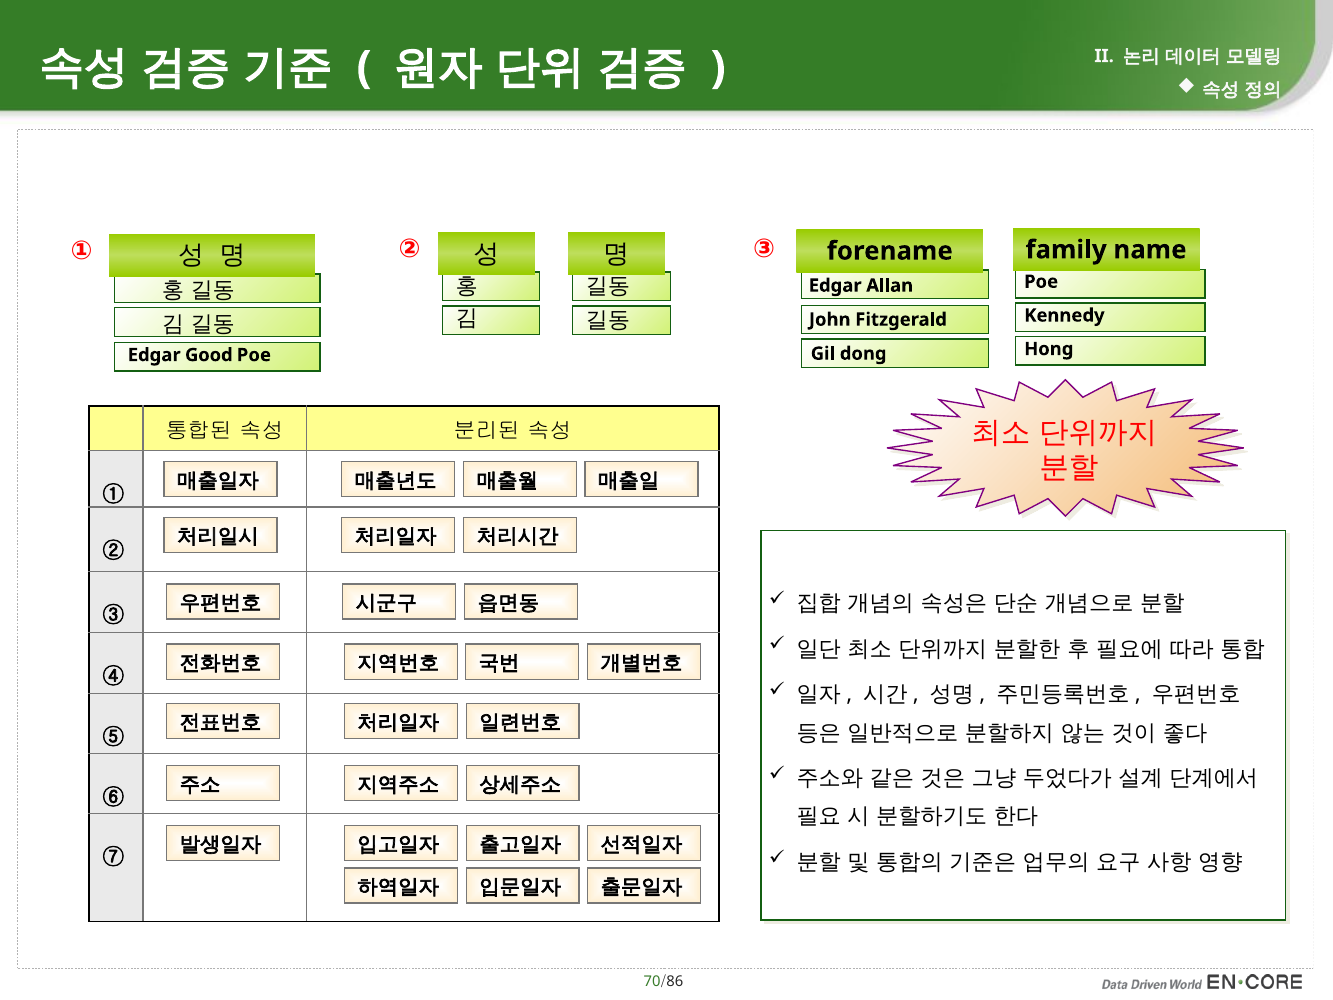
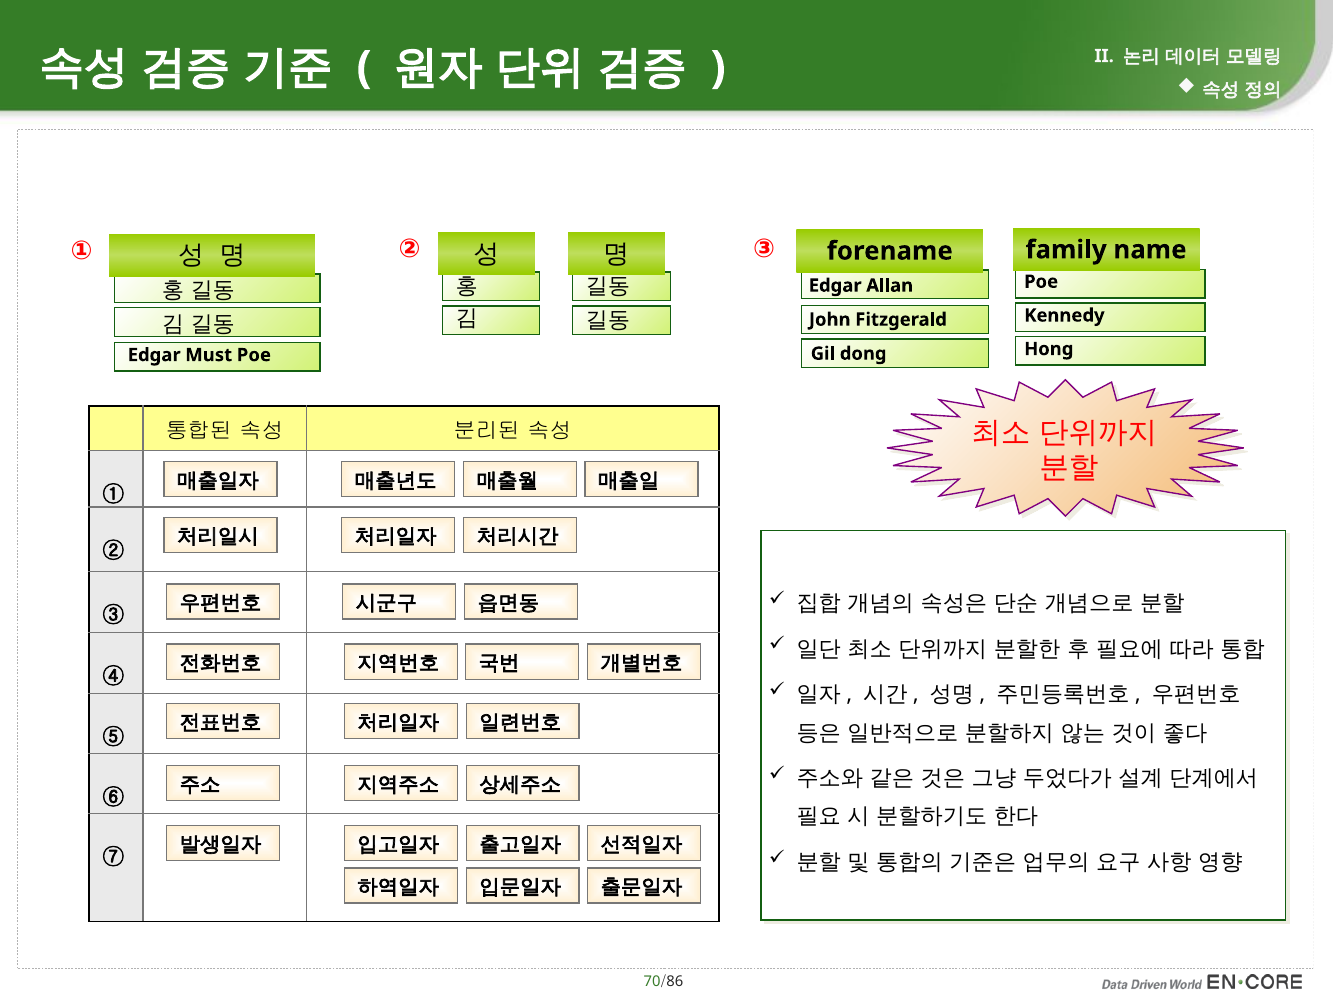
Good: Good -> Must
